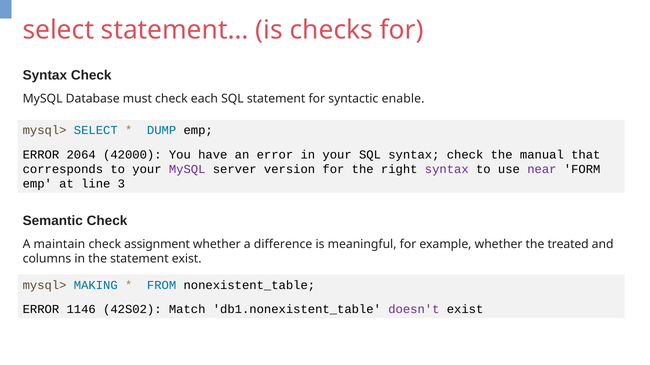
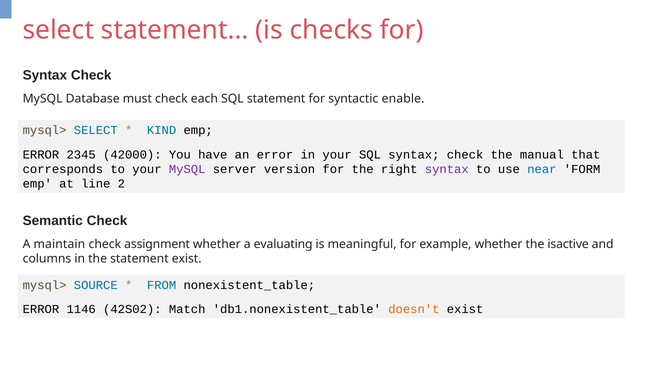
DUMP: DUMP -> KIND
2064: 2064 -> 2345
near colour: purple -> blue
3: 3 -> 2
difference: difference -> evaluating
treated: treated -> isactive
MAKING: MAKING -> SOURCE
doesn't colour: purple -> orange
